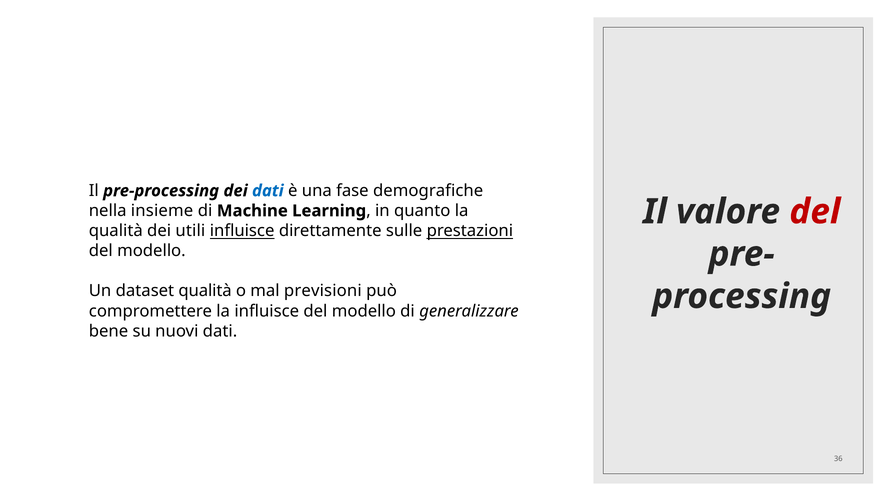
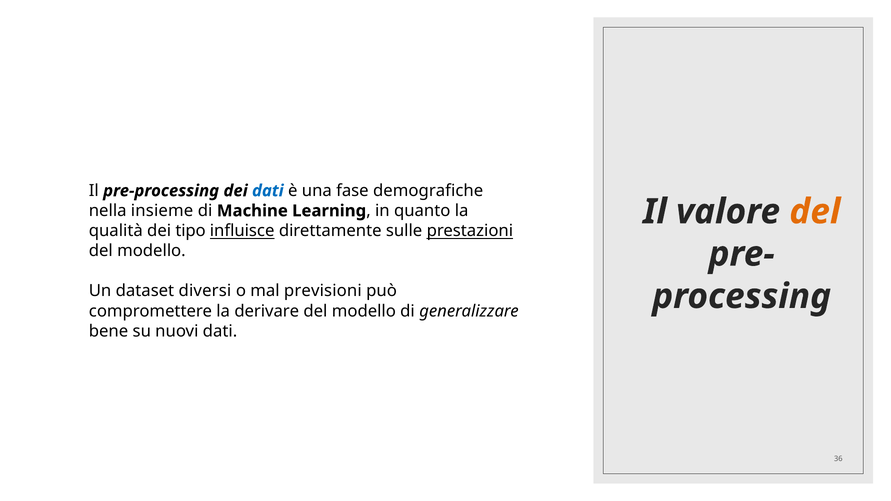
del at (815, 212) colour: red -> orange
utili: utili -> tipo
dataset qualità: qualità -> diversi
la influisce: influisce -> derivare
